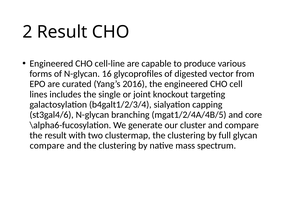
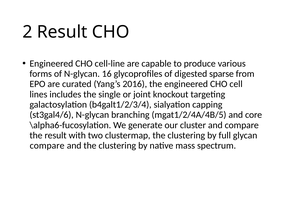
vector: vector -> sparse
